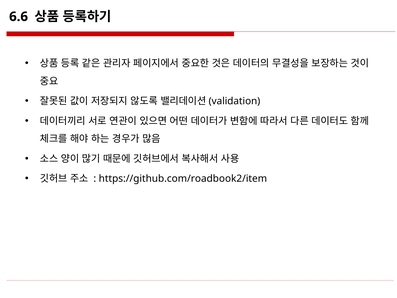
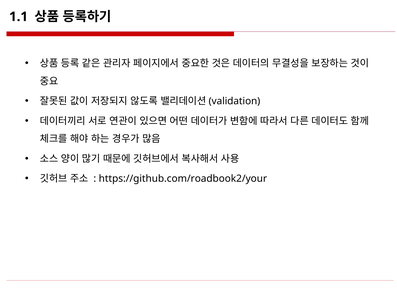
6.6: 6.6 -> 1.1
https://github.com/roadbook2/item: https://github.com/roadbook2/item -> https://github.com/roadbook2/your
